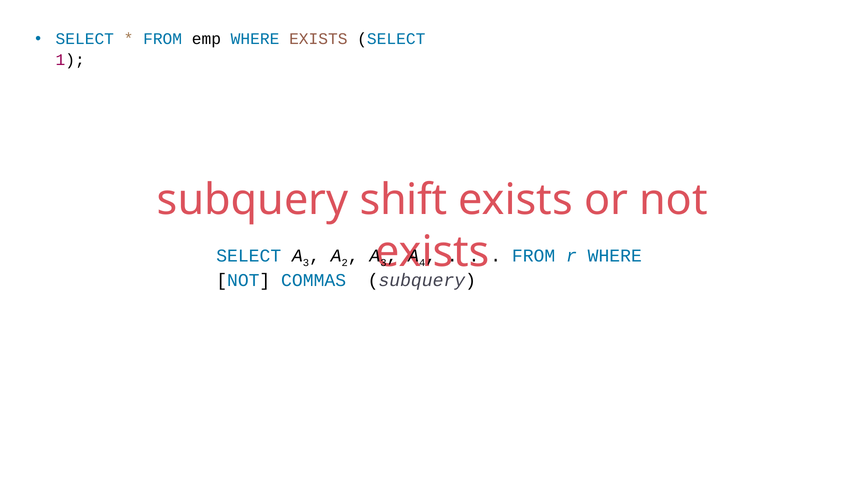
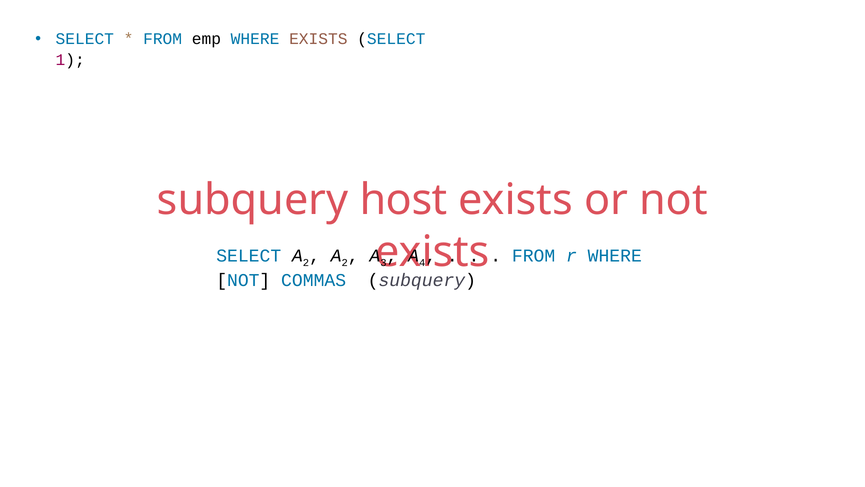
shift: shift -> host
3 at (306, 263): 3 -> 2
